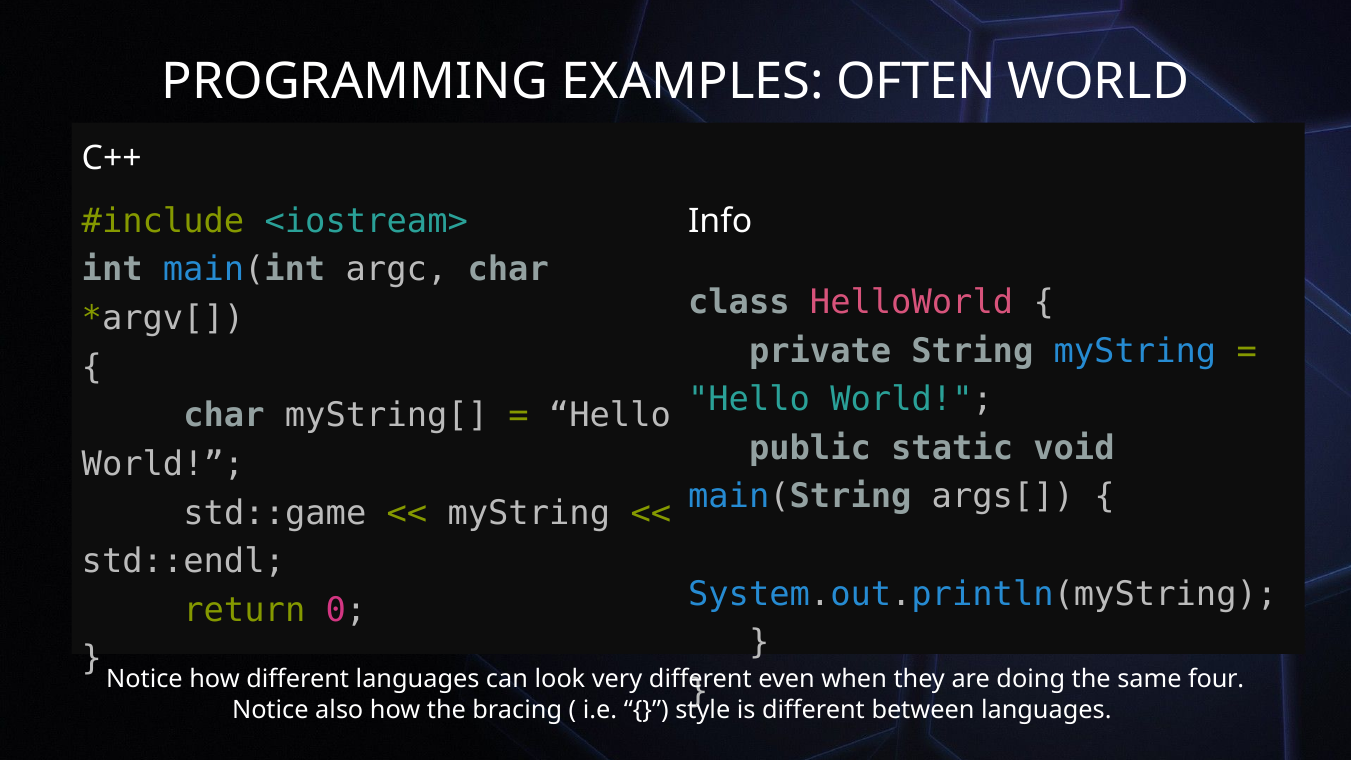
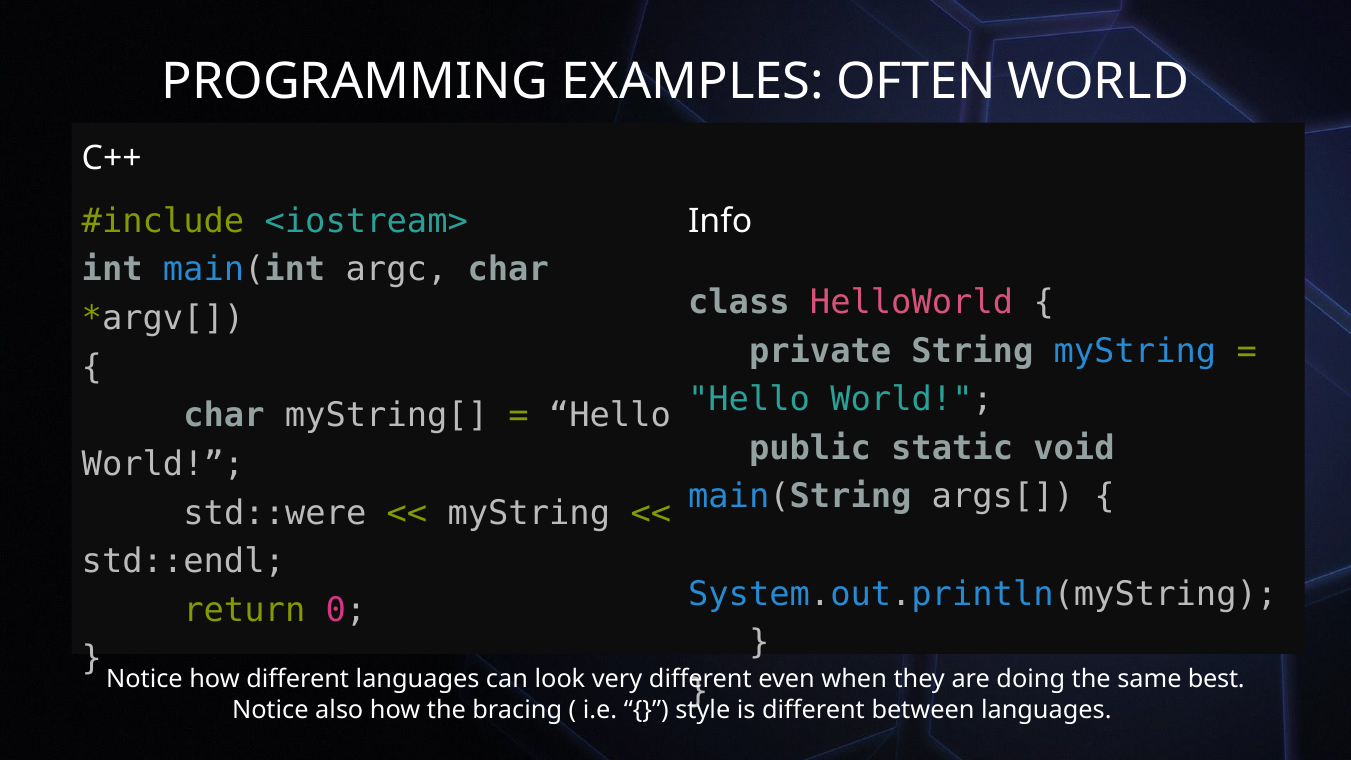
std::game: std::game -> std::were
four: four -> best
